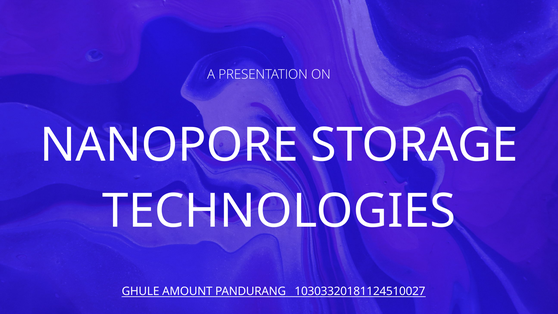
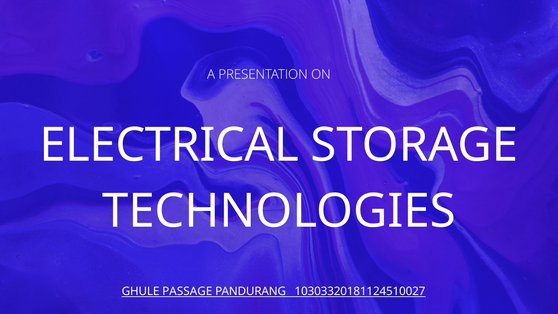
NANOPORE: NANOPORE -> ELECTRICAL
AMOUNT: AMOUNT -> PASSAGE
